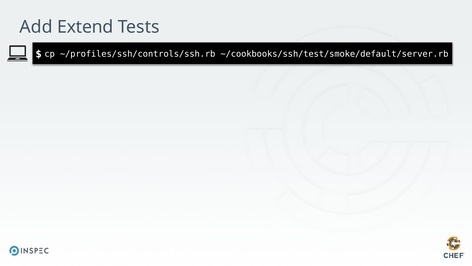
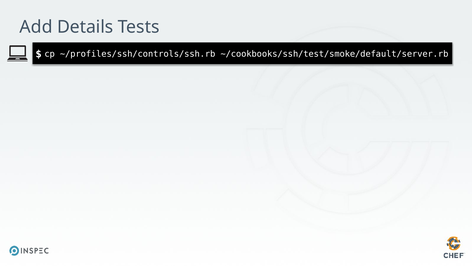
Extend: Extend -> Details
